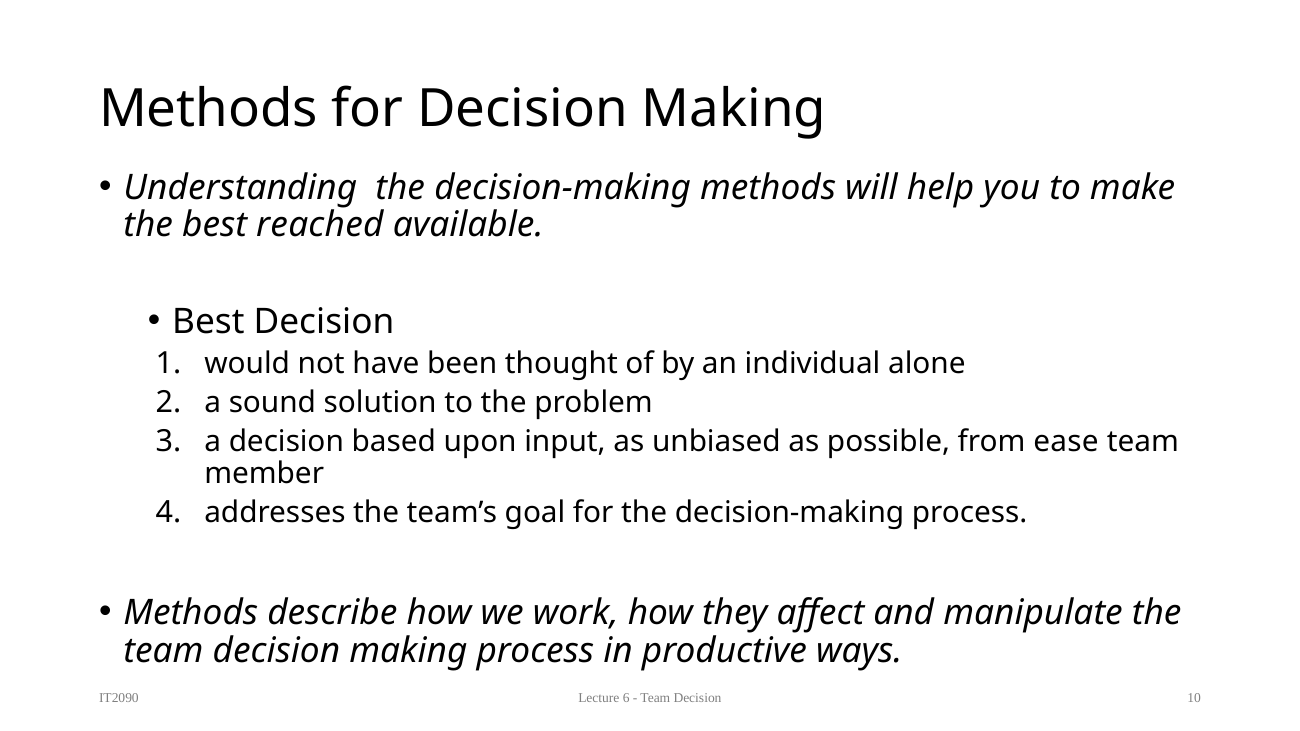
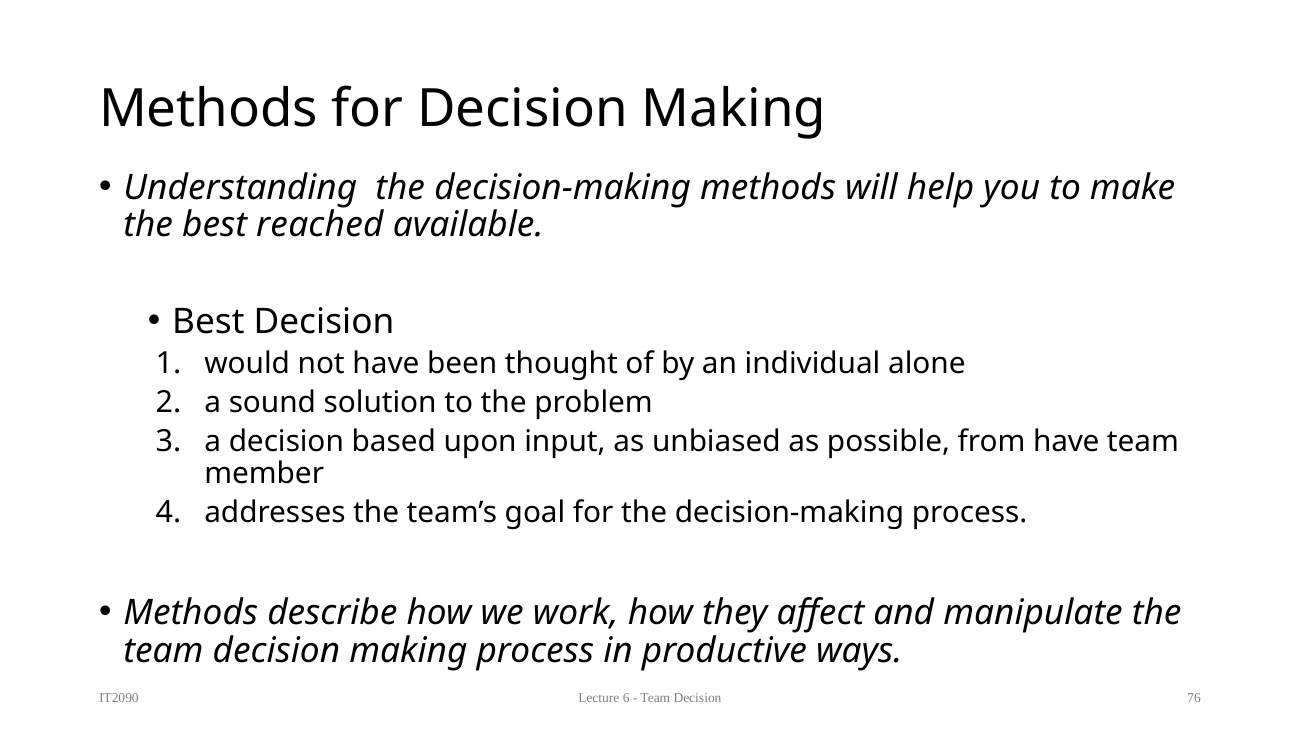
from ease: ease -> have
10: 10 -> 76
